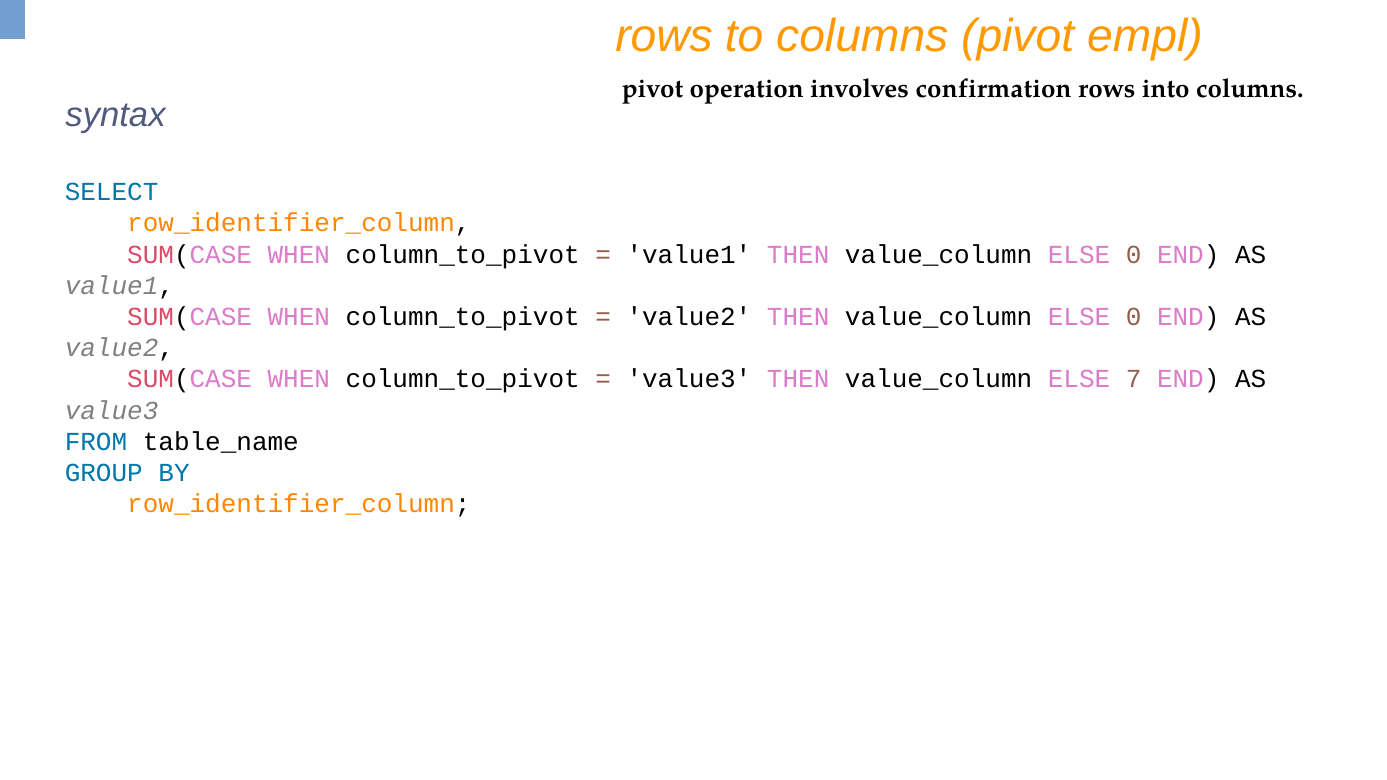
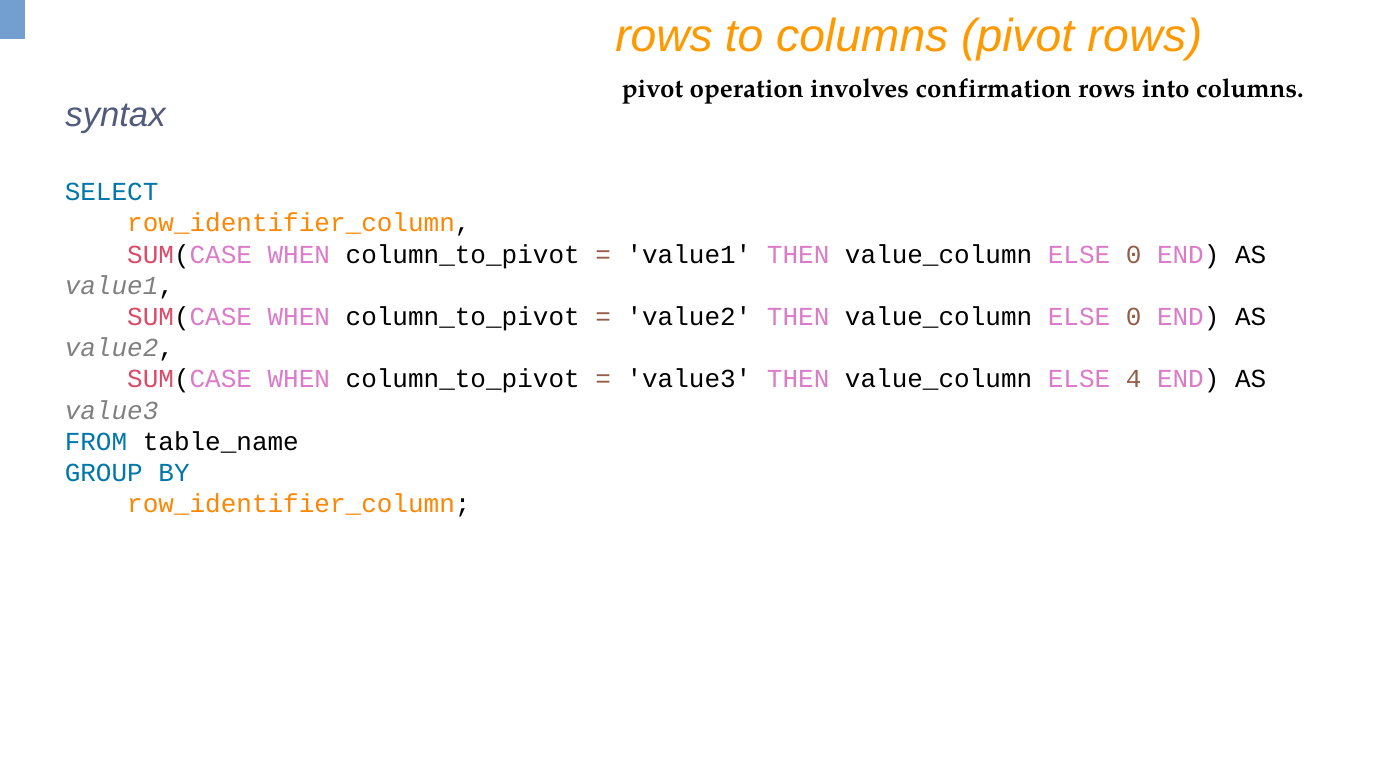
pivot empl: empl -> rows
7: 7 -> 4
